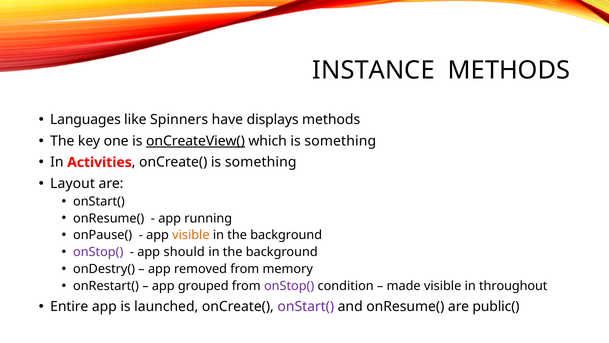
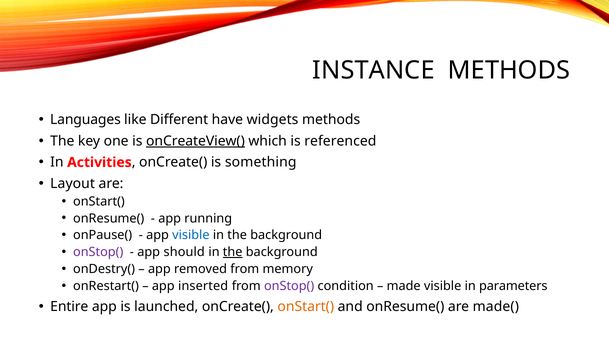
Spinners: Spinners -> Different
displays: displays -> widgets
which is something: something -> referenced
visible at (191, 235) colour: orange -> blue
the at (233, 252) underline: none -> present
grouped: grouped -> inserted
throughout: throughout -> parameters
onStart( at (306, 306) colour: purple -> orange
public(: public( -> made(
